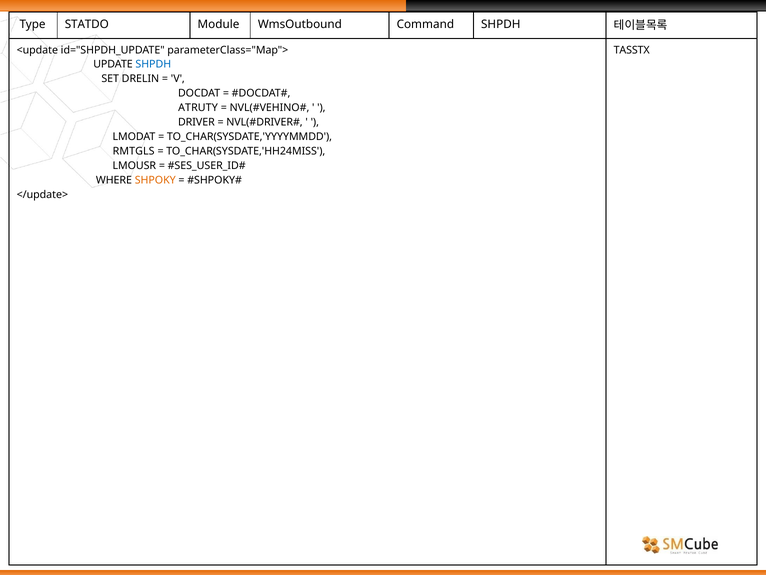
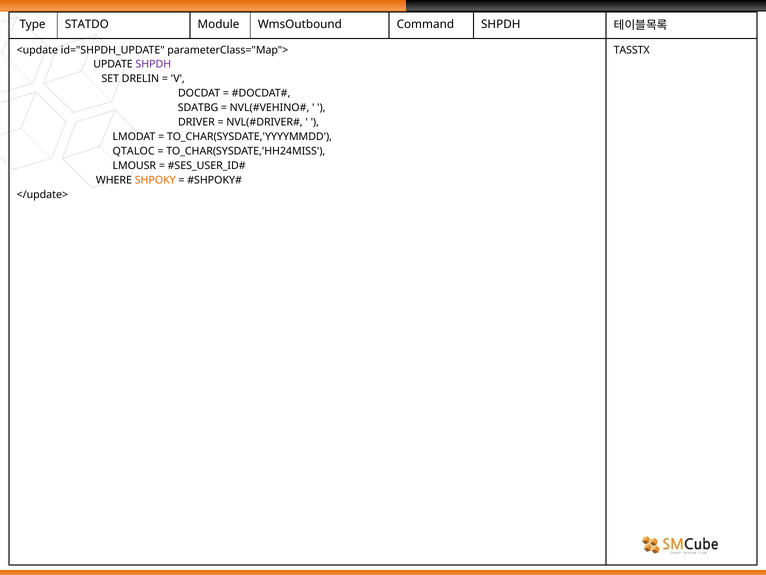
SHPDH at (153, 64) colour: blue -> purple
ATRUTY: ATRUTY -> SDATBG
RMTGLS: RMTGLS -> QTALOC
